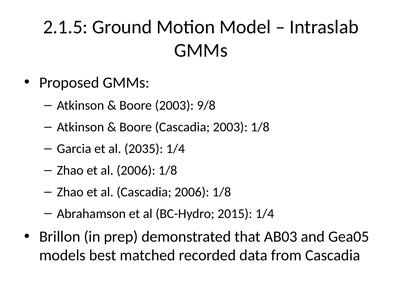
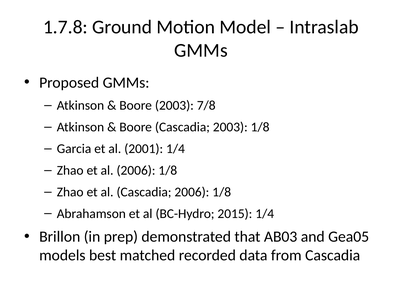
2.1.5: 2.1.5 -> 1.7.8
9/8: 9/8 -> 7/8
2035: 2035 -> 2001
